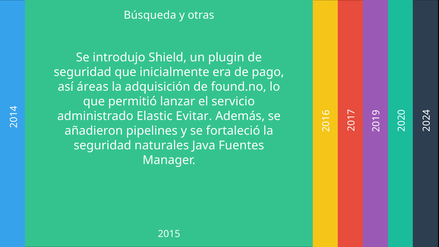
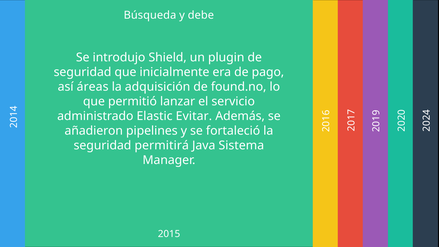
otras: otras -> debe
naturales: naturales -> permitirá
Fuentes: Fuentes -> Sistema
